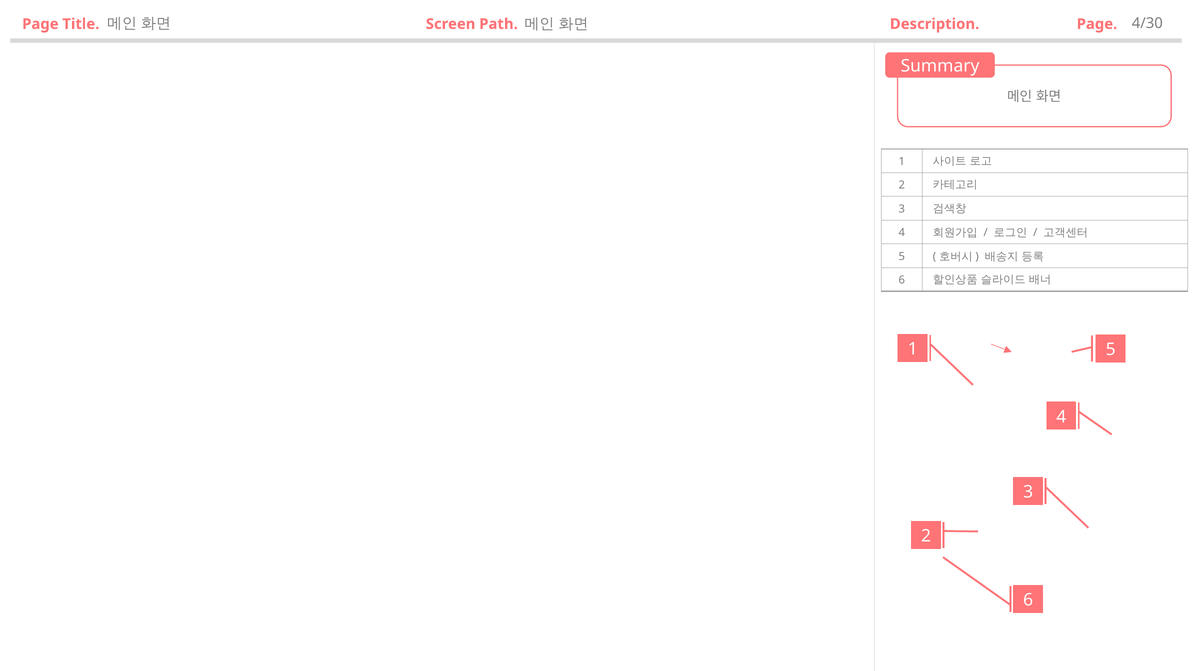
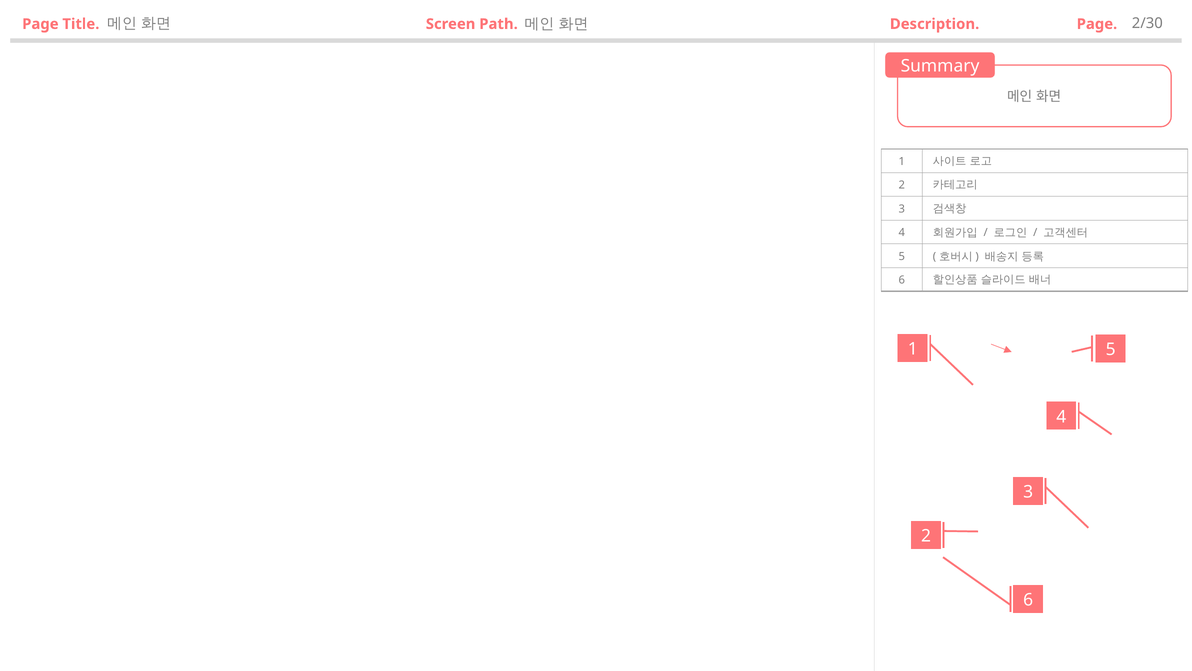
4/30: 4/30 -> 2/30
